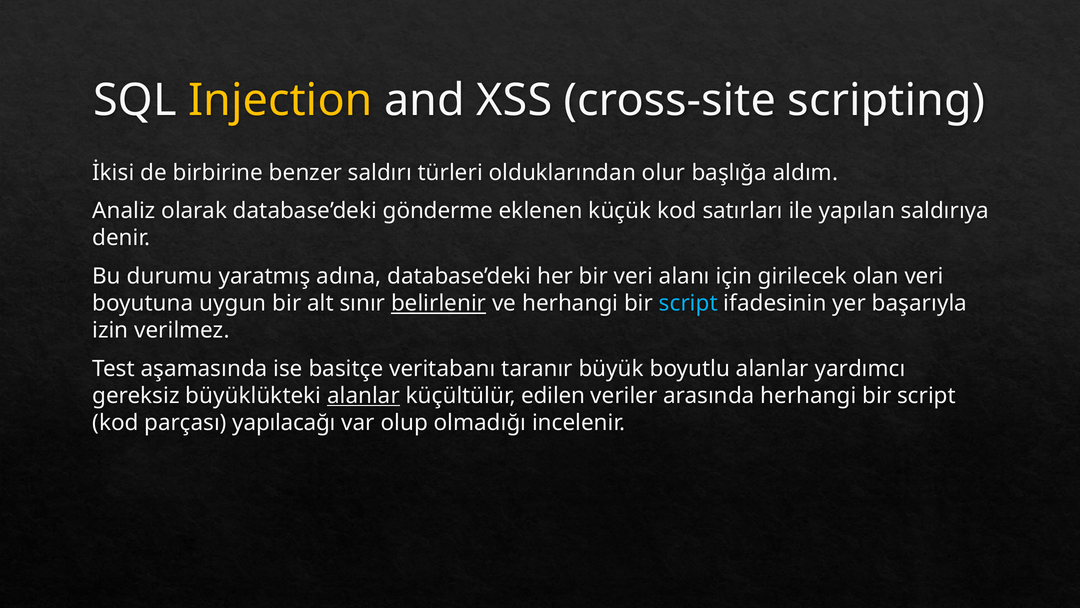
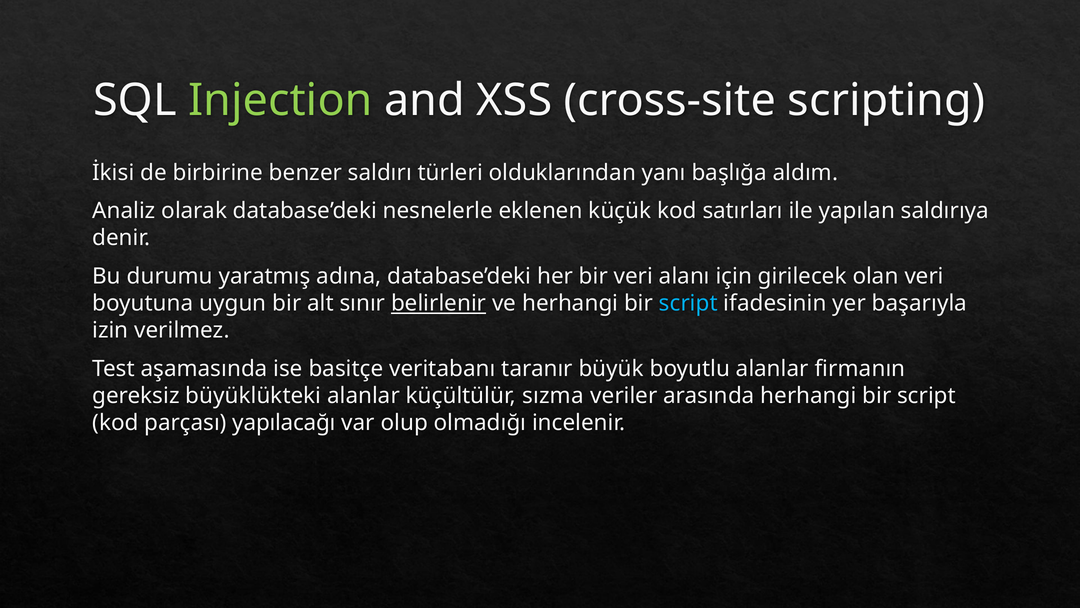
Injection colour: yellow -> light green
olur: olur -> yanı
gönderme: gönderme -> nesnelerle
yardımcı: yardımcı -> firmanın
alanlar at (363, 395) underline: present -> none
edilen: edilen -> sızma
